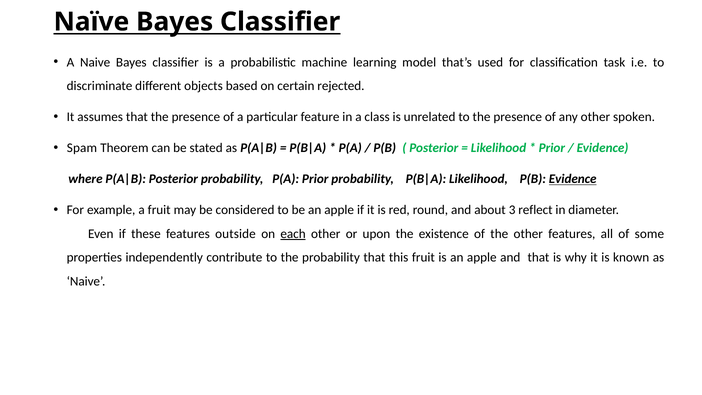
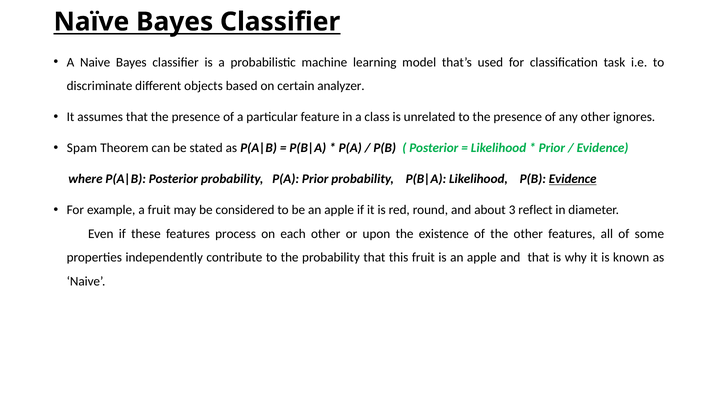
rejected: rejected -> analyzer
spoken: spoken -> ignores
outside: outside -> process
each underline: present -> none
